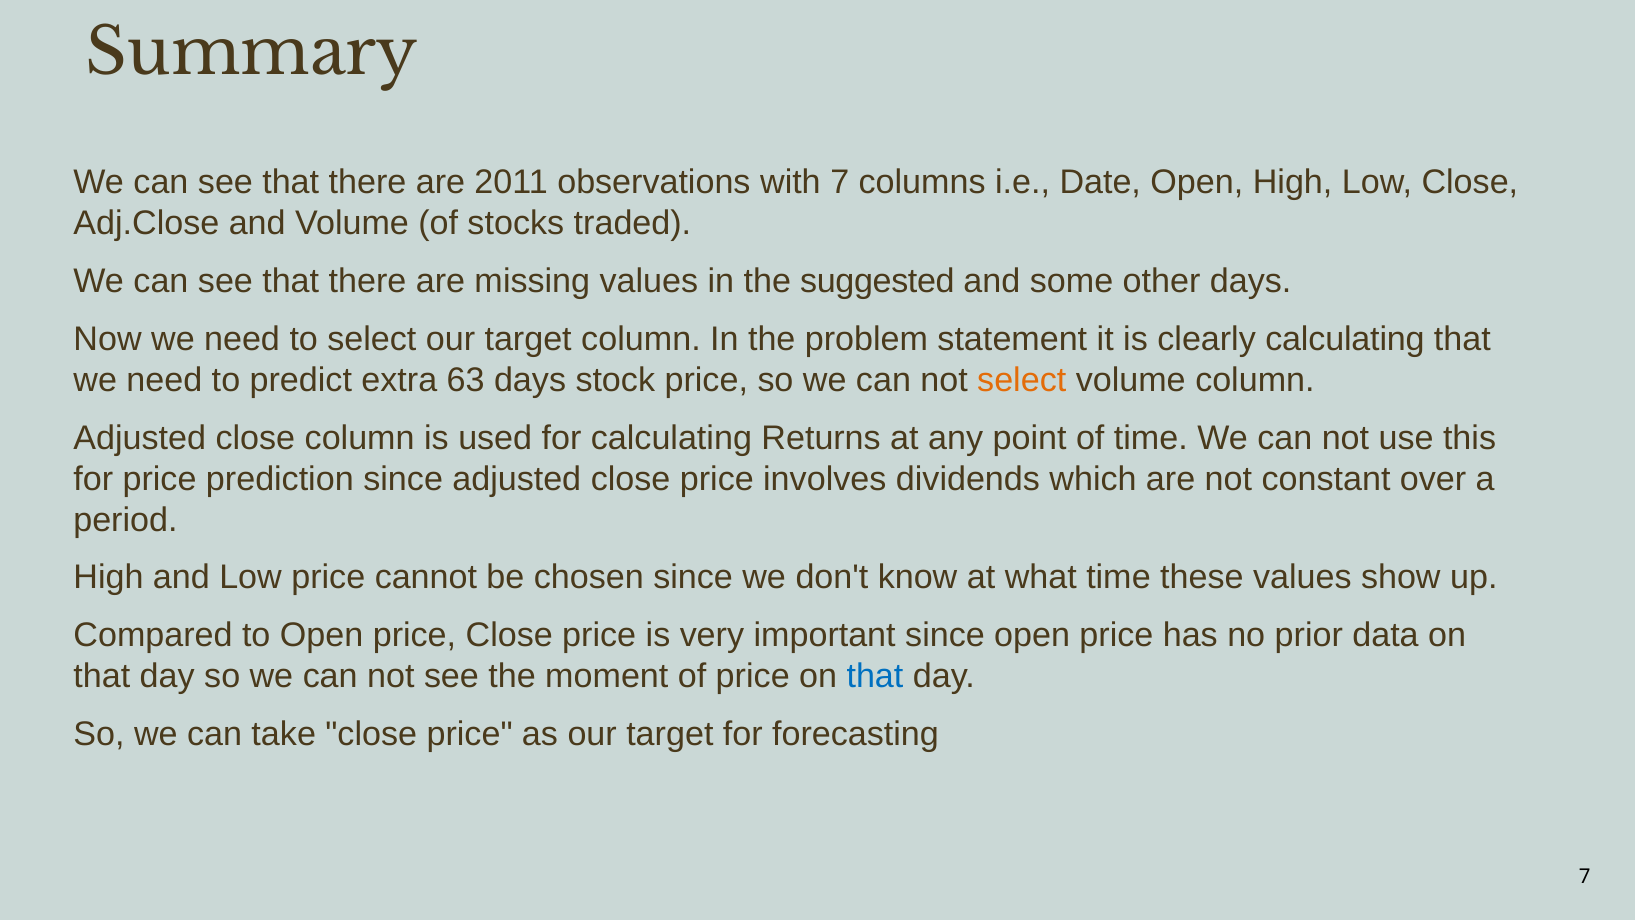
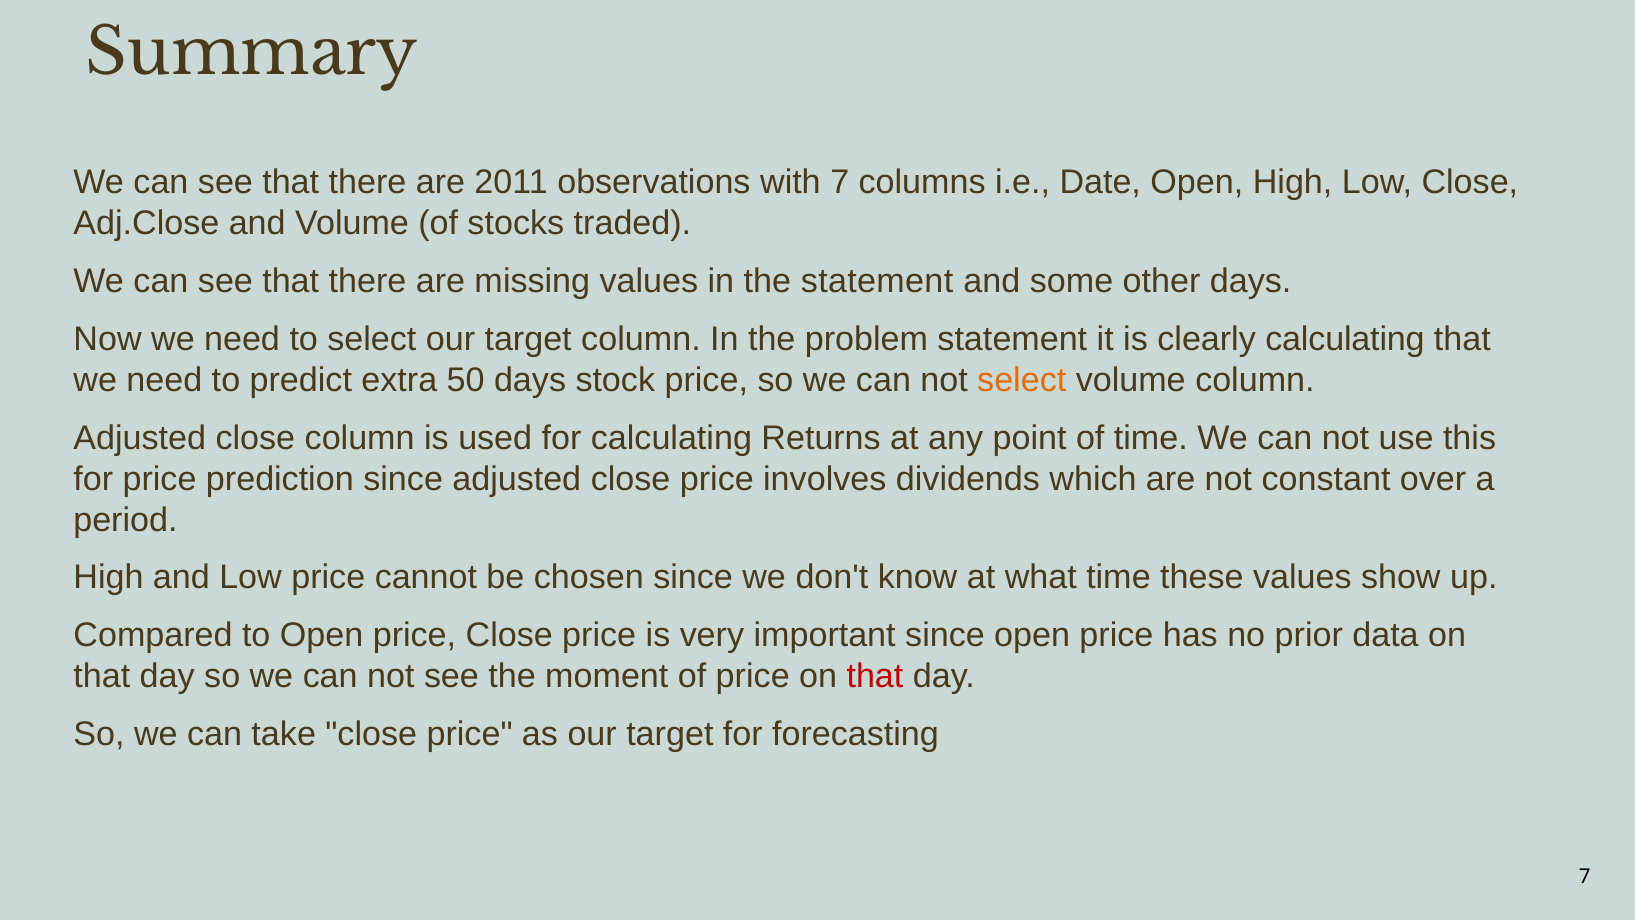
the suggested: suggested -> statement
63: 63 -> 50
that at (875, 676) colour: blue -> red
